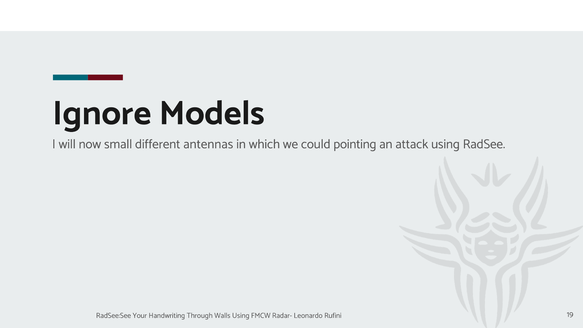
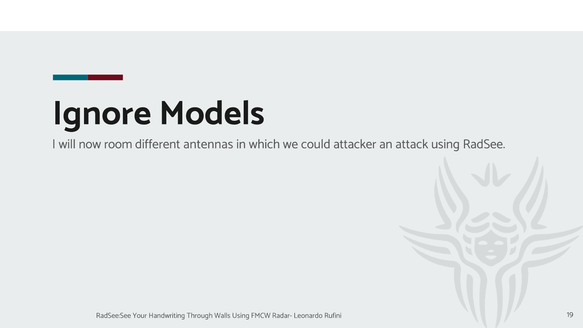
small: small -> room
pointing: pointing -> attacker
